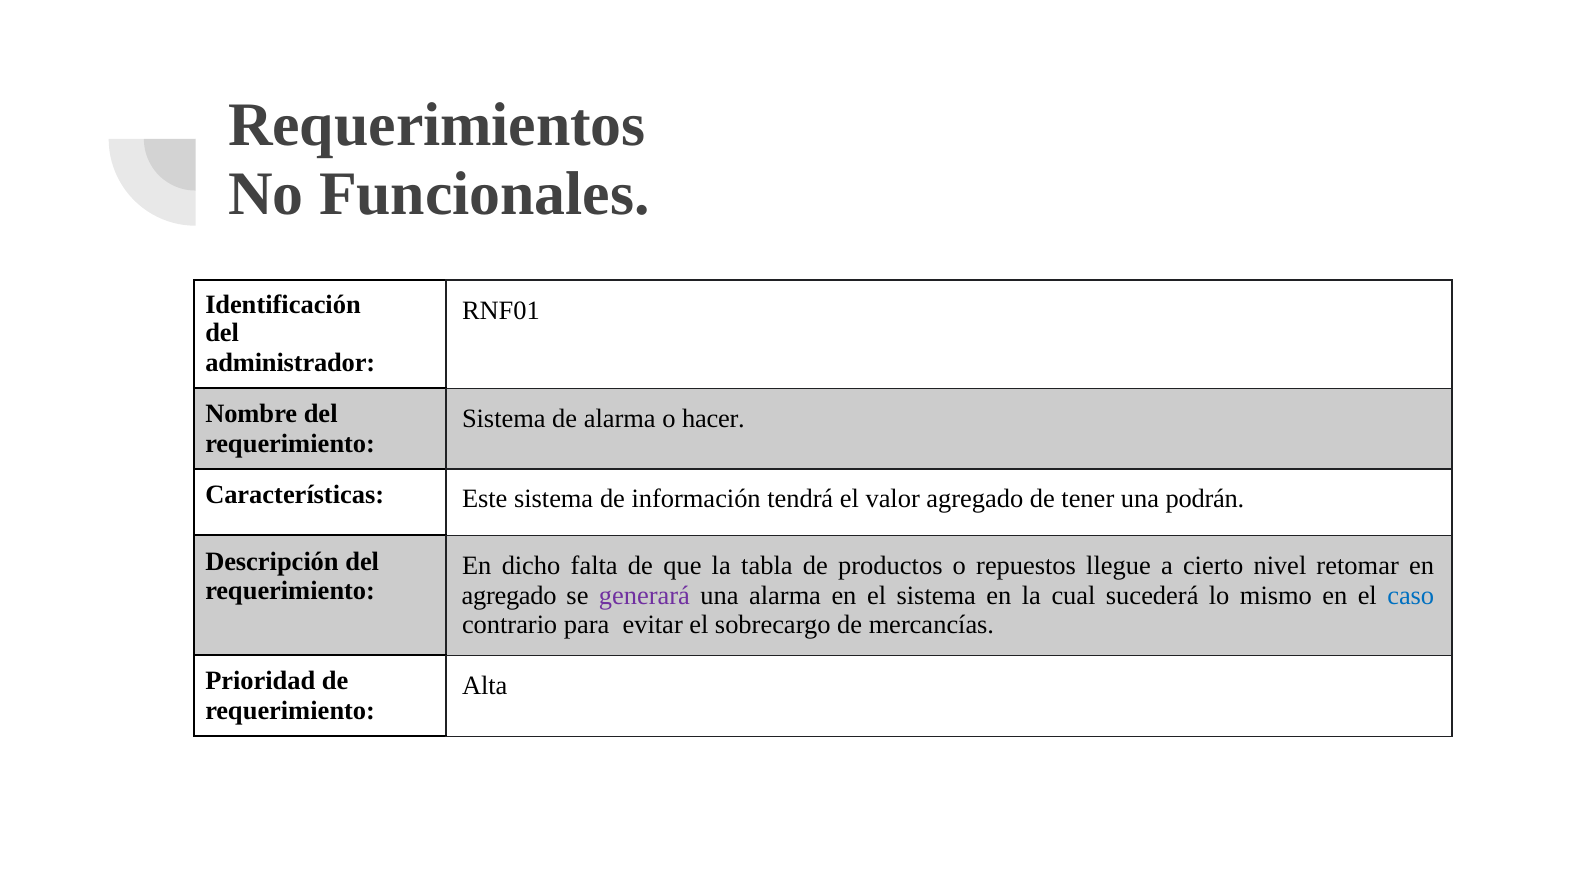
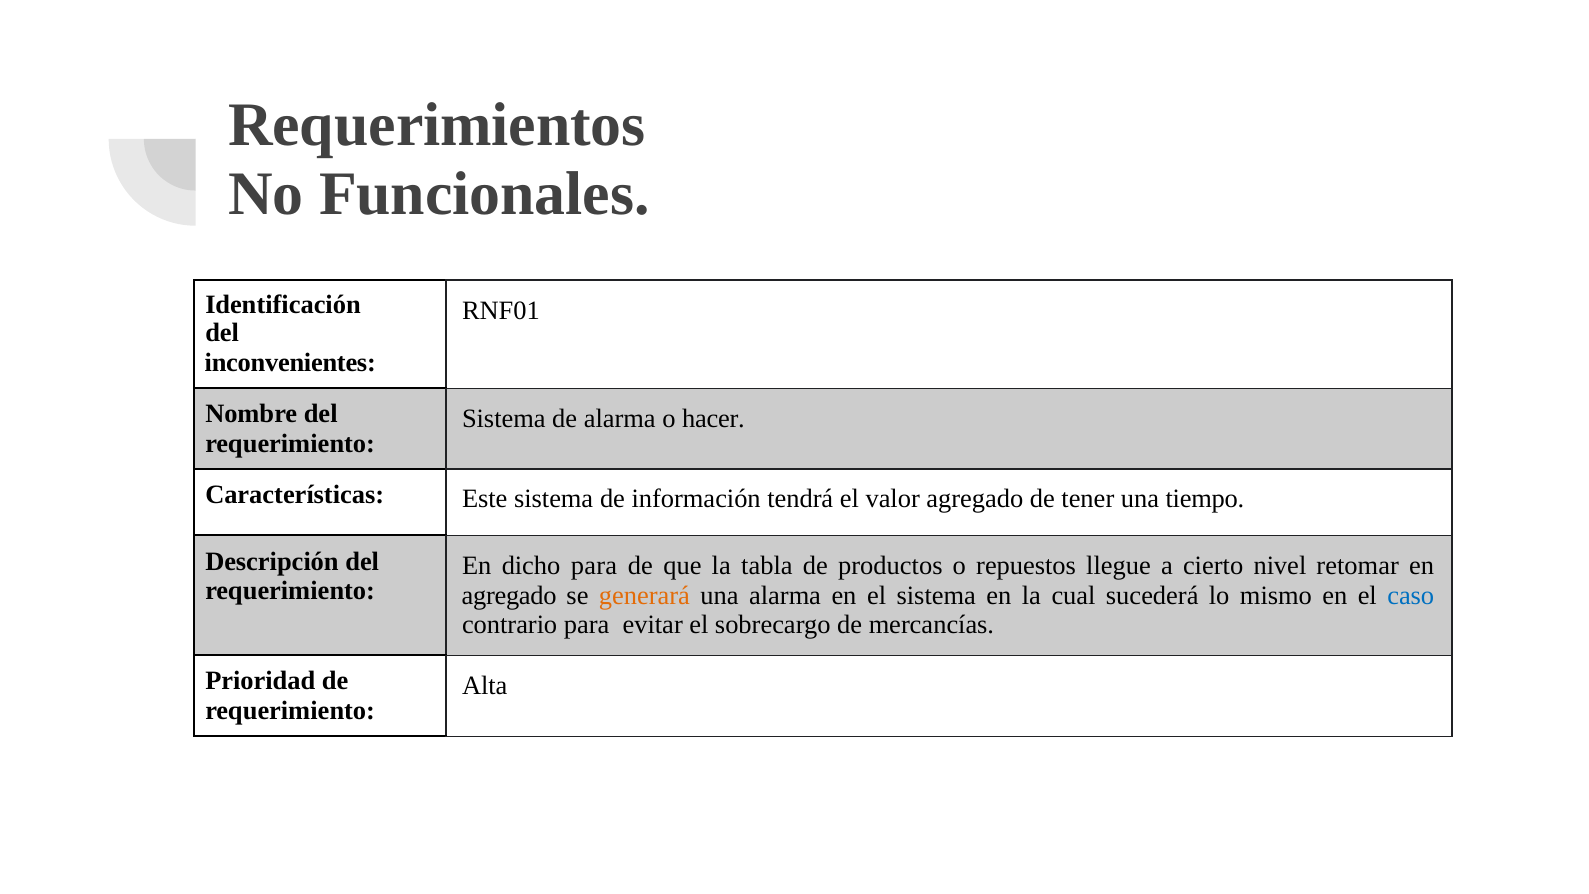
administrador: administrador -> inconvenientes
podrán: podrán -> tiempo
dicho falta: falta -> para
generará colour: purple -> orange
